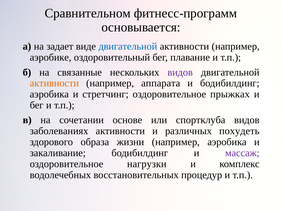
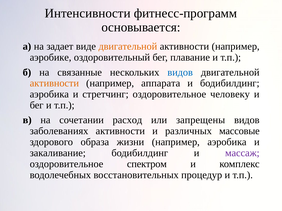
Сравнительном: Сравнительном -> Интенсивности
двигательной at (128, 47) colour: blue -> orange
видов at (180, 72) colour: purple -> blue
прыжках: прыжках -> человеку
основе: основе -> расход
спортклуба: спортклуба -> запрещены
похудеть: похудеть -> массовые
нагрузки: нагрузки -> спектром
